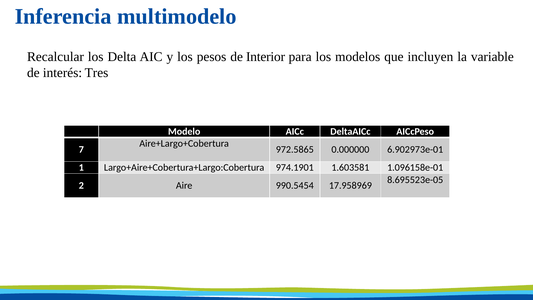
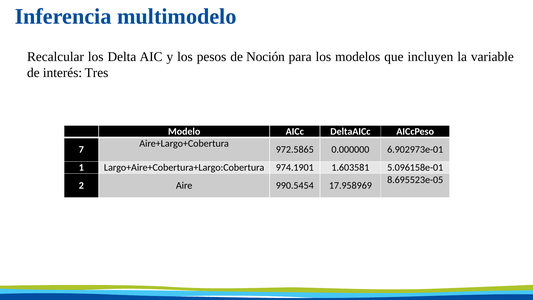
Interior: Interior -> Noción
1.096158e-01: 1.096158e-01 -> 5.096158e-01
